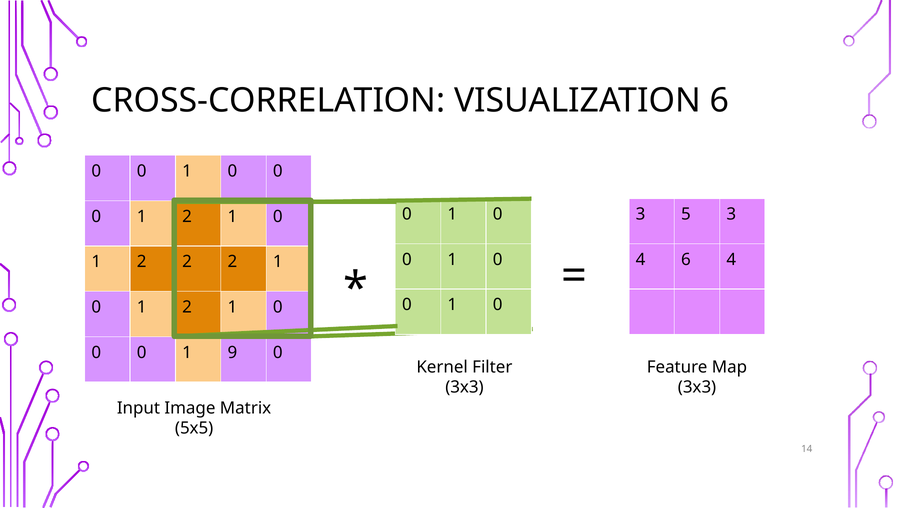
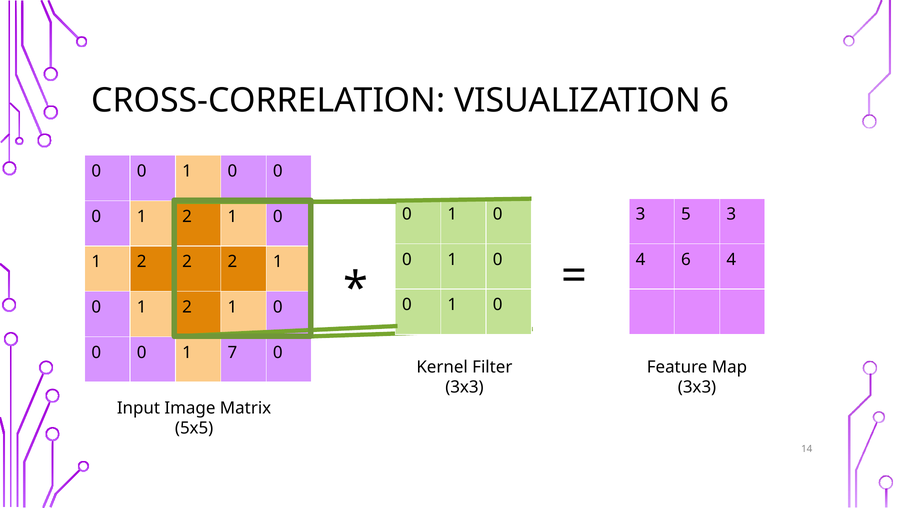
9: 9 -> 7
